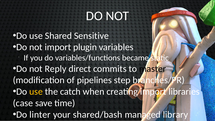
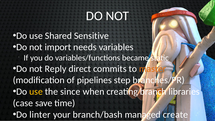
plugin: plugin -> needs
master colour: black -> orange
catch: catch -> since
creating import: import -> branch
shared/bash: shared/bash -> branch/bash
managed library: library -> create
